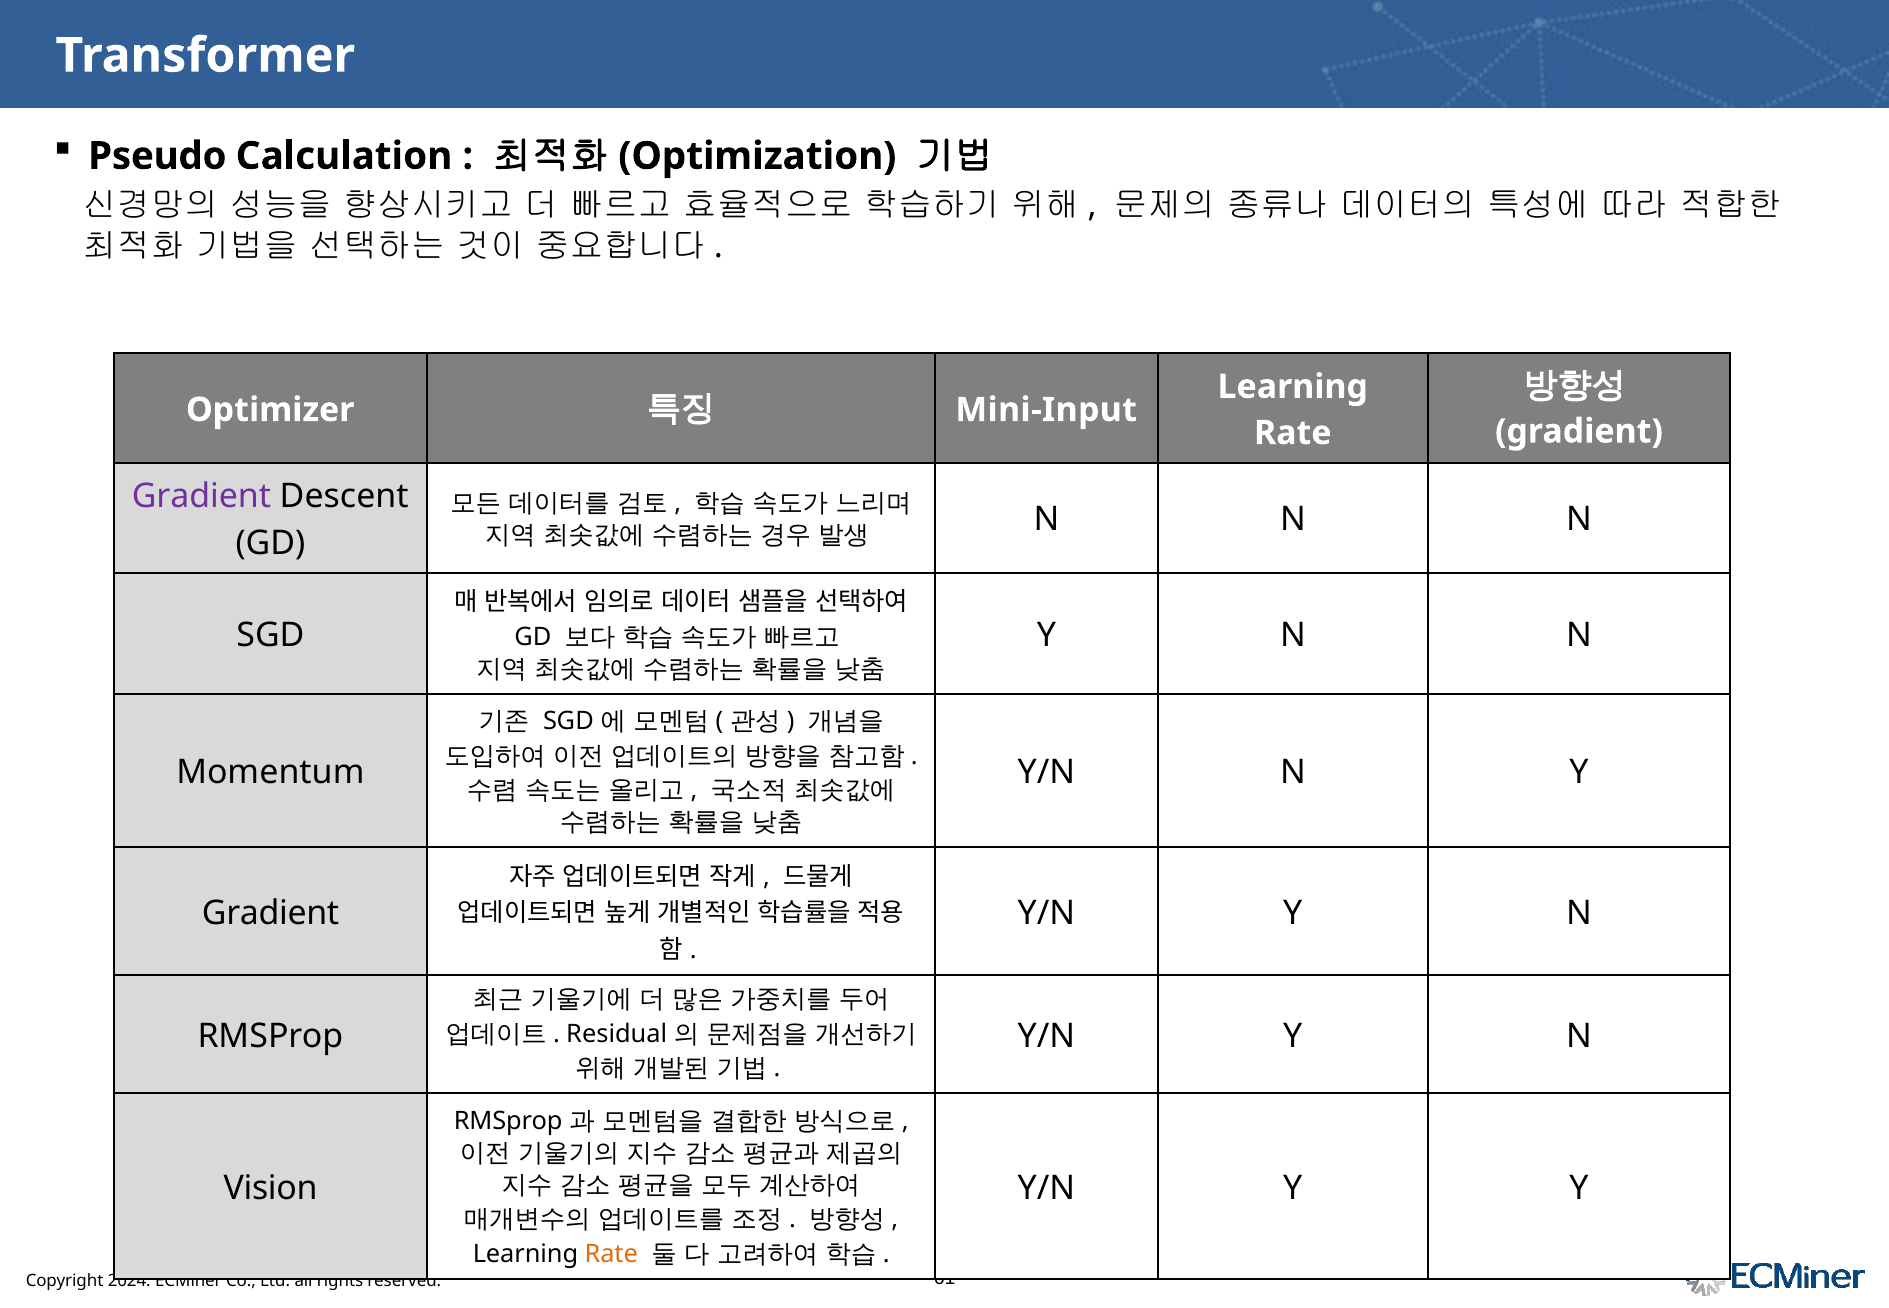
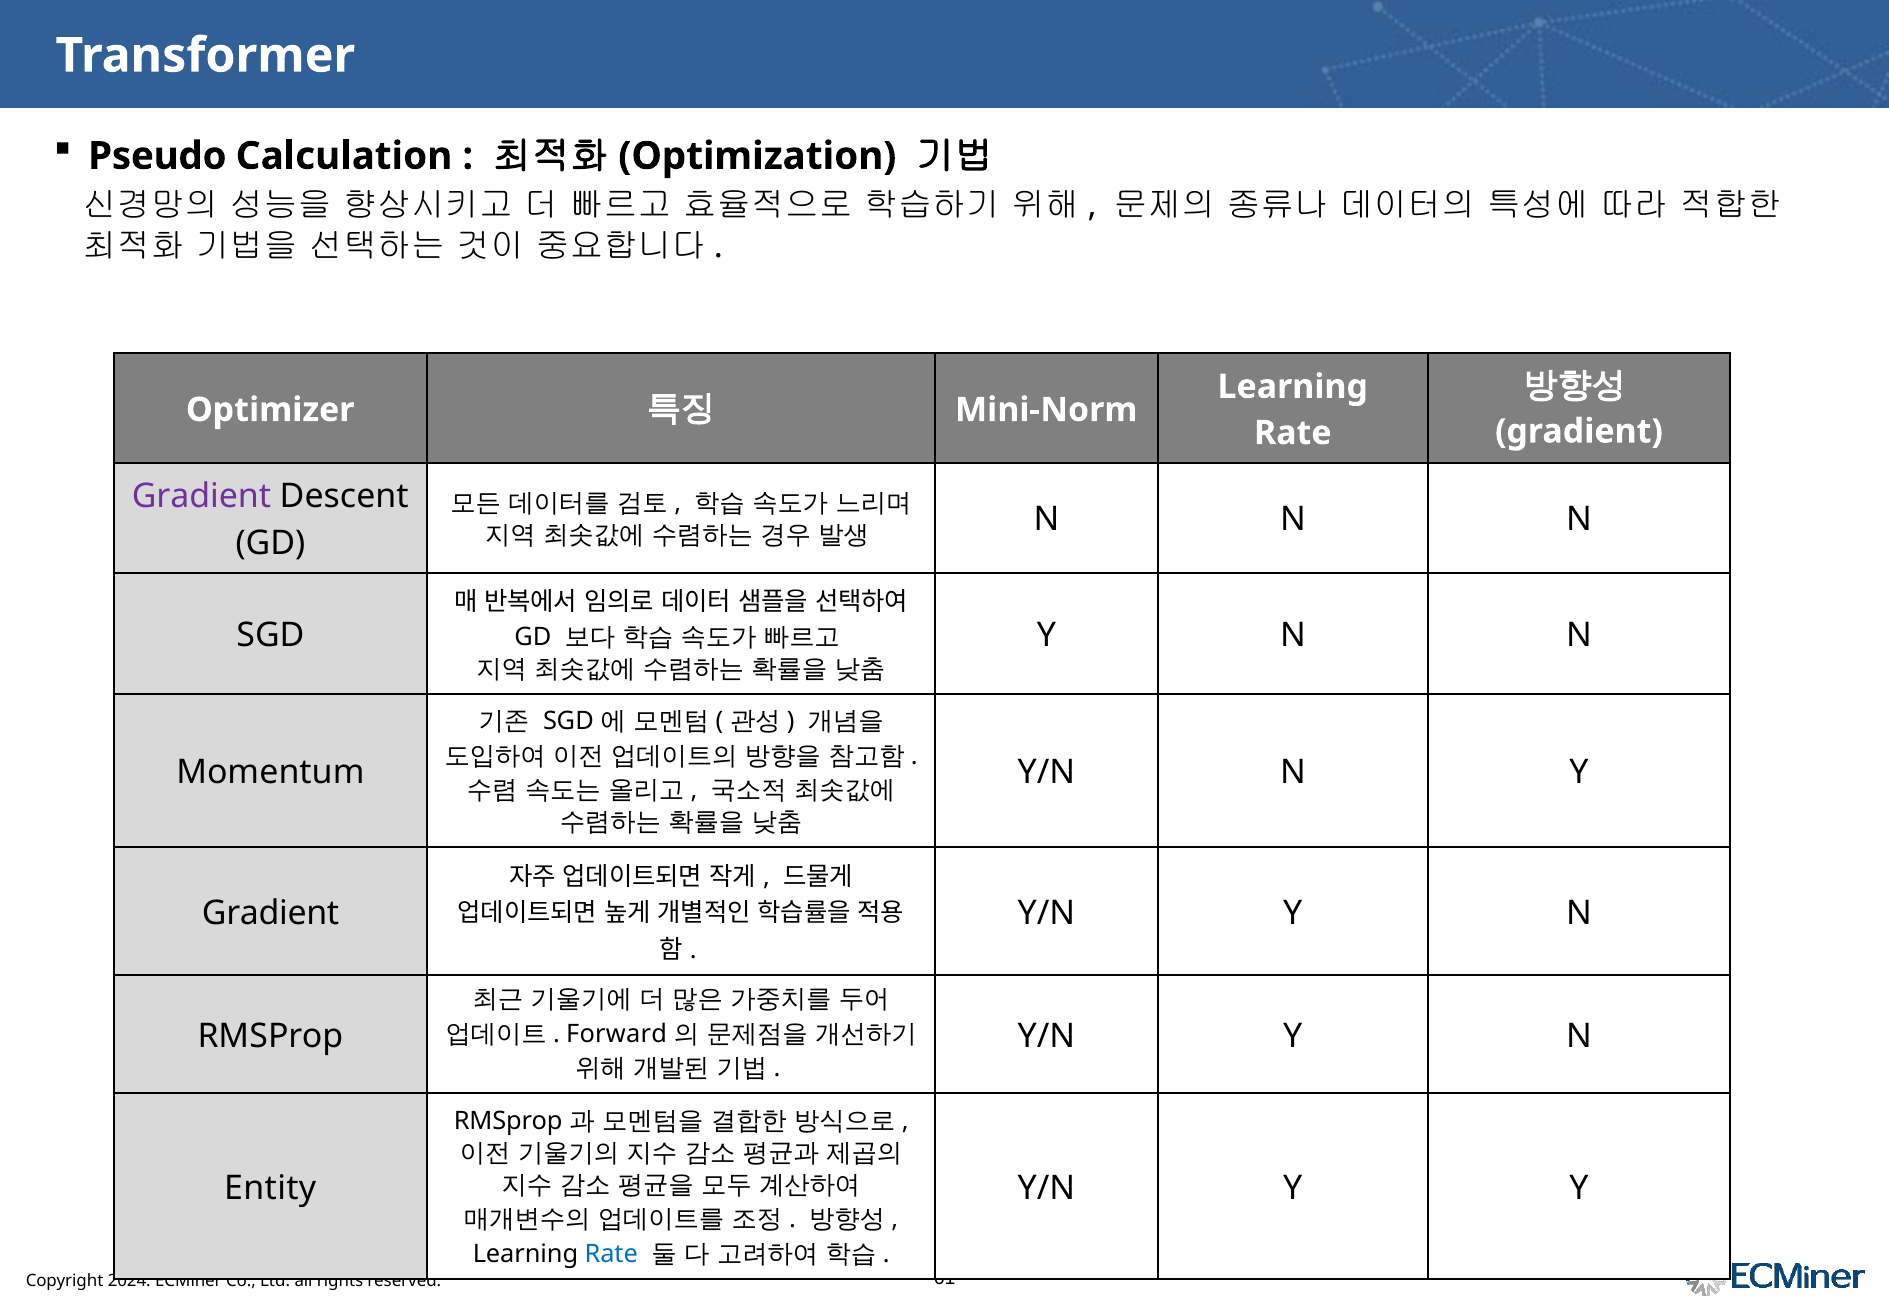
Mini-Input: Mini-Input -> Mini-Norm
Residual: Residual -> Forward
Vision: Vision -> Entity
Rate at (611, 1254) colour: orange -> blue
